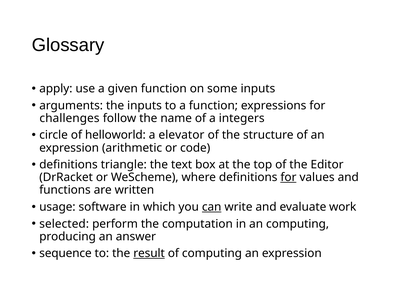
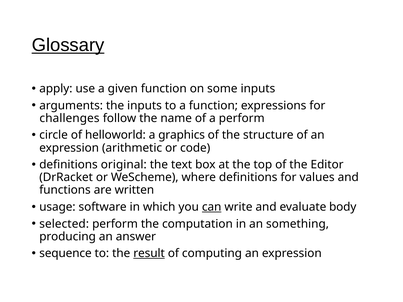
Glossary underline: none -> present
a integers: integers -> perform
elevator: elevator -> graphics
triangle: triangle -> original
for at (288, 178) underline: present -> none
work: work -> body
an computing: computing -> something
